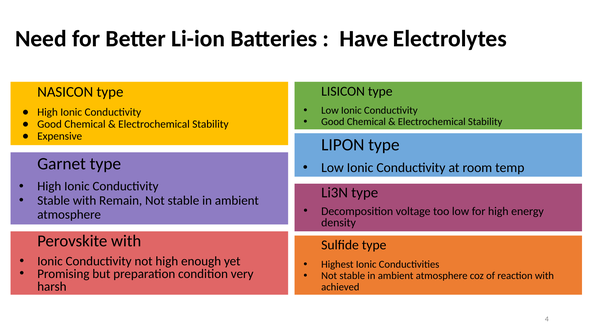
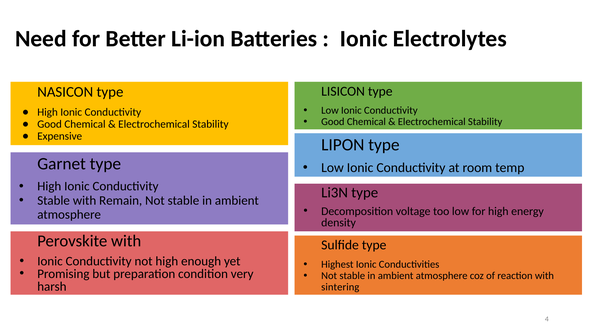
Have at (364, 39): Have -> Ionic
achieved: achieved -> sintering
